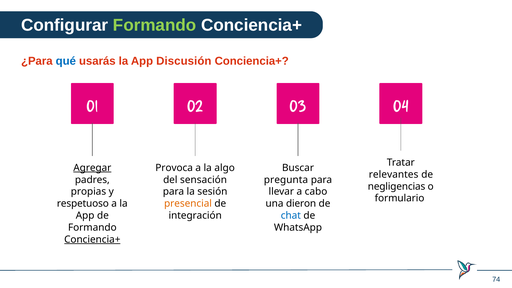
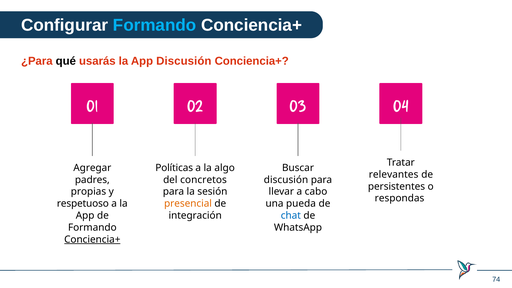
Formando at (155, 25) colour: light green -> light blue
qué colour: blue -> black
Agregar underline: present -> none
Provoca: Provoca -> Políticas
sensación: sensación -> concretos
pregunta at (286, 180): pregunta -> discusión
negligencias: negligencias -> persistentes
formulario: formulario -> respondas
dieron: dieron -> pueda
